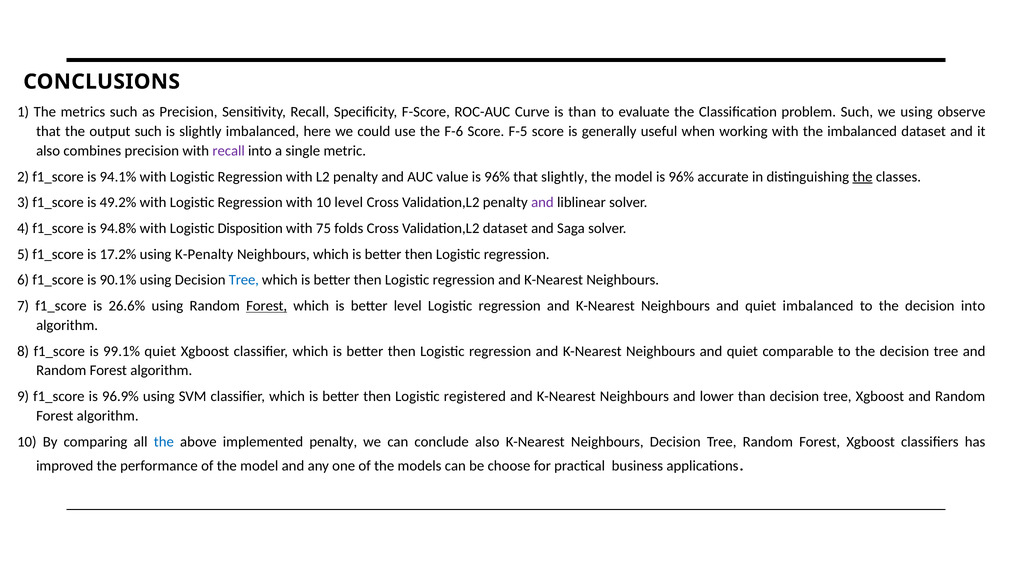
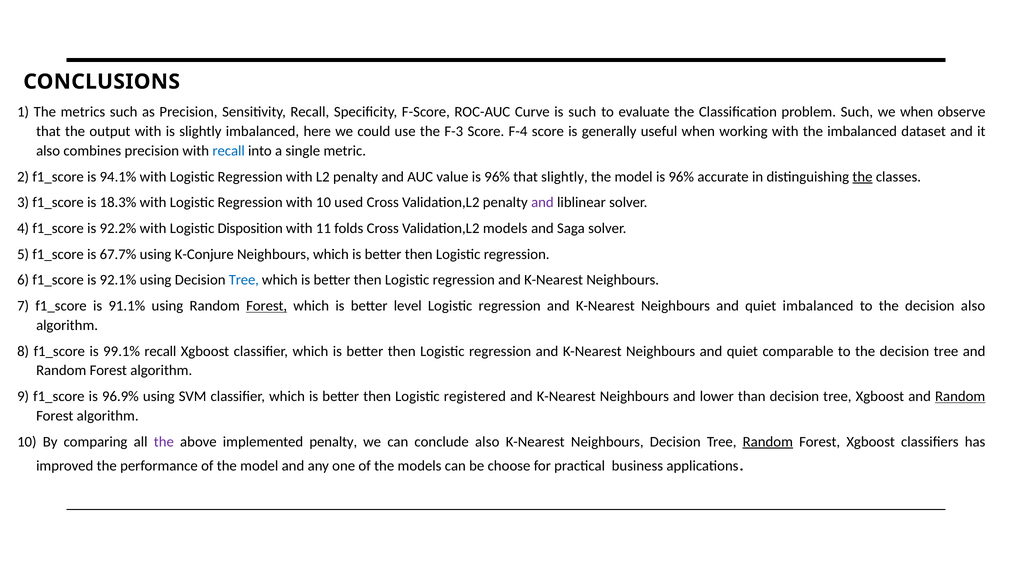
is than: than -> such
we using: using -> when
output such: such -> with
F-6: F-6 -> F-3
F-5: F-5 -> F-4
recall at (229, 151) colour: purple -> blue
49.2%: 49.2% -> 18.3%
10 level: level -> used
94.8%: 94.8% -> 92.2%
75: 75 -> 11
Validation,L2 dataset: dataset -> models
17.2%: 17.2% -> 67.7%
K-Penalty: K-Penalty -> K-Conjure
90.1%: 90.1% -> 92.1%
26.6%: 26.6% -> 91.1%
decision into: into -> also
99.1% quiet: quiet -> recall
Random at (960, 397) underline: none -> present
the at (164, 442) colour: blue -> purple
Random at (768, 442) underline: none -> present
